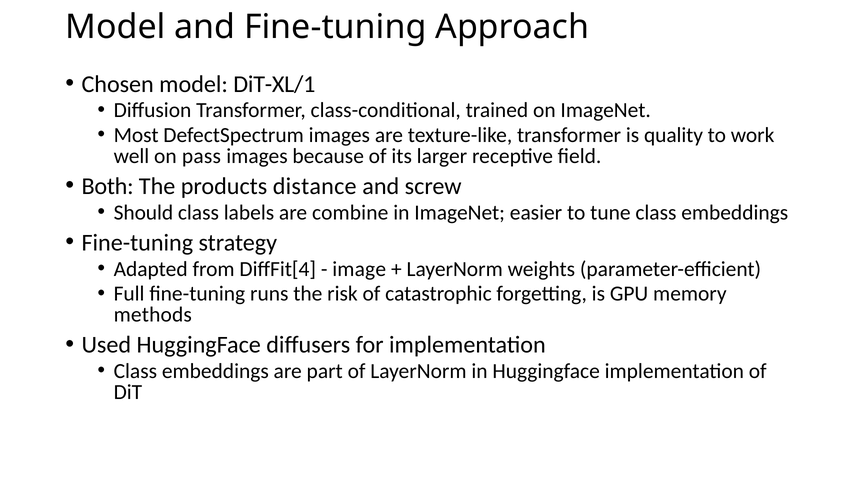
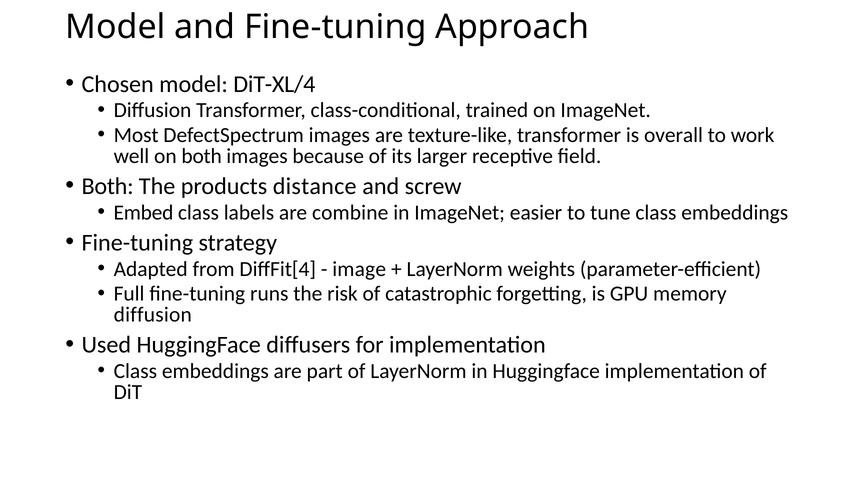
DiT-XL/1: DiT-XL/1 -> DiT-XL/4
quality: quality -> overall
on pass: pass -> both
Should: Should -> Embed
methods at (153, 314): methods -> diffusion
